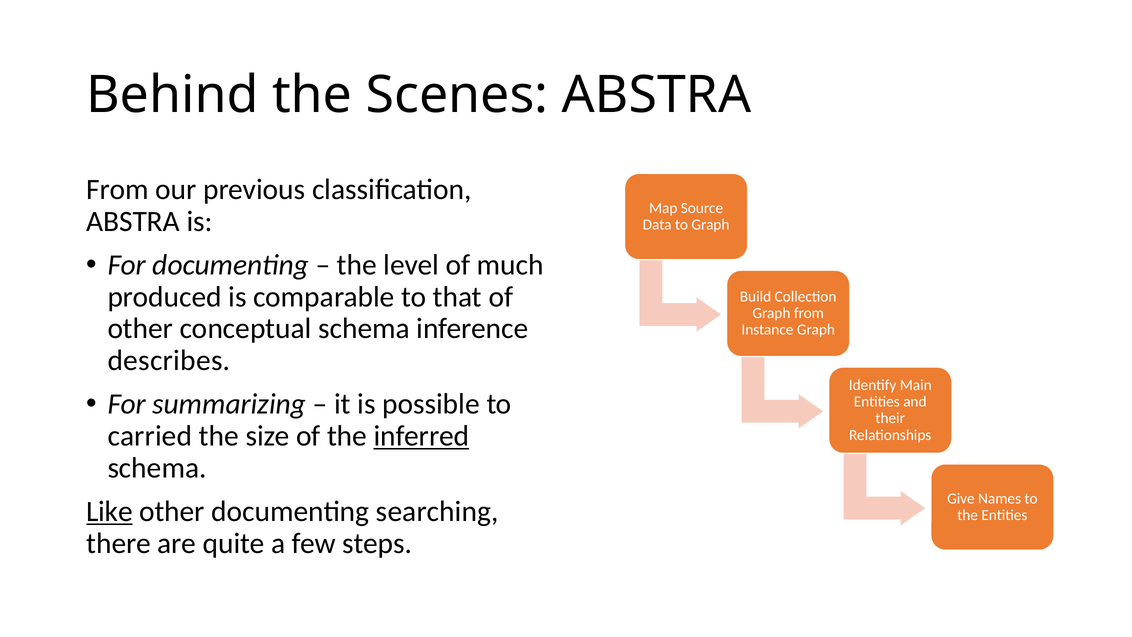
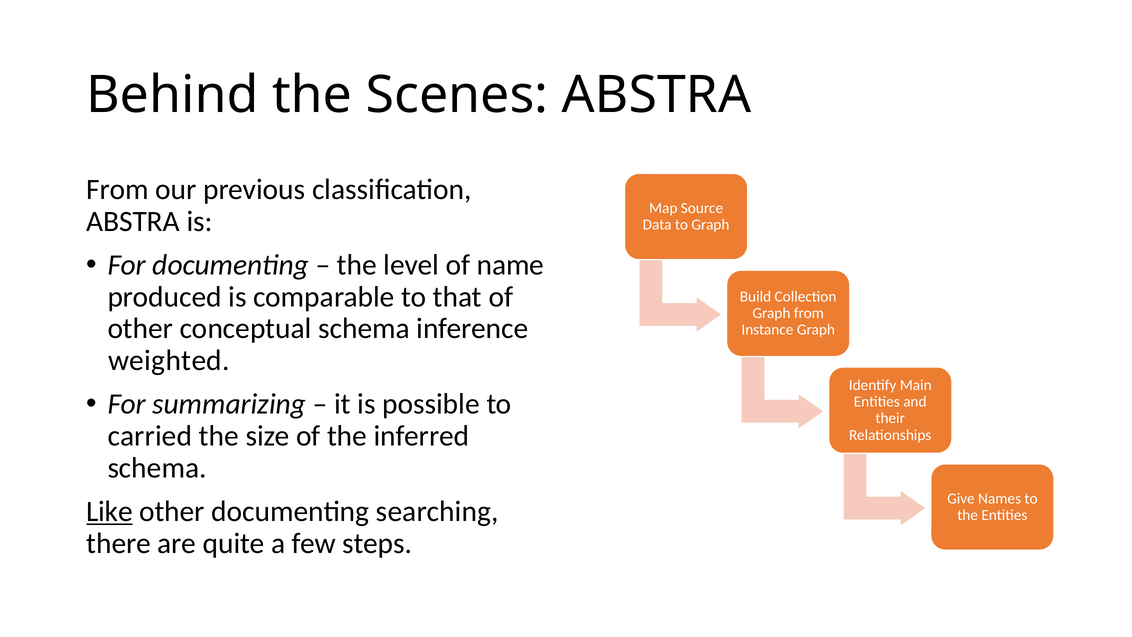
much: much -> name
describes: describes -> weighted
inferred underline: present -> none
